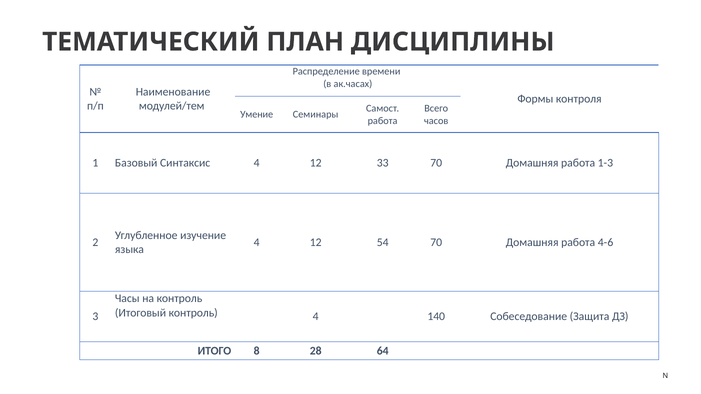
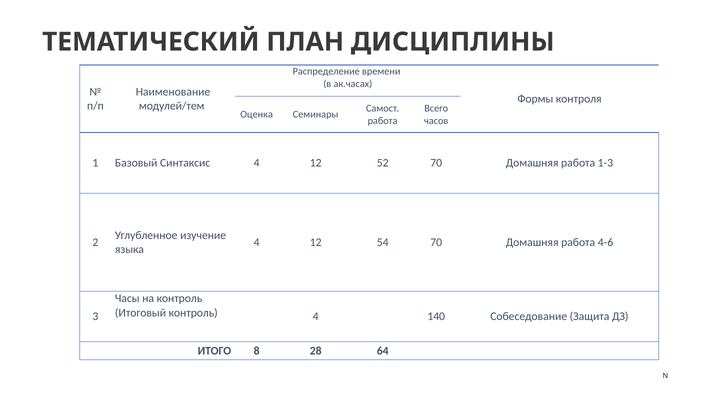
Умение: Умение -> Оценка
33: 33 -> 52
